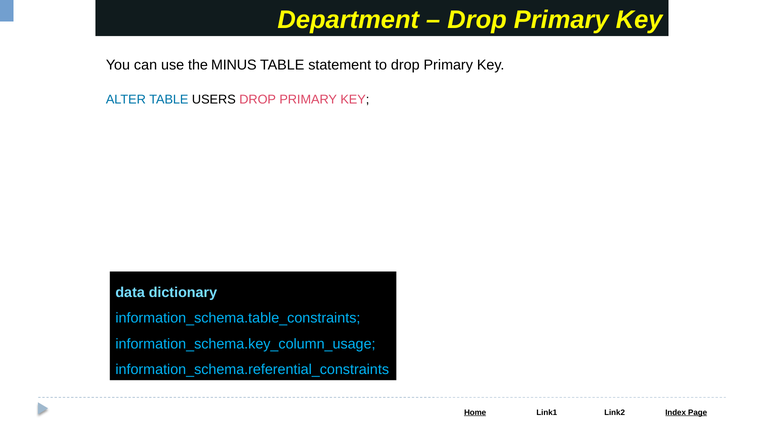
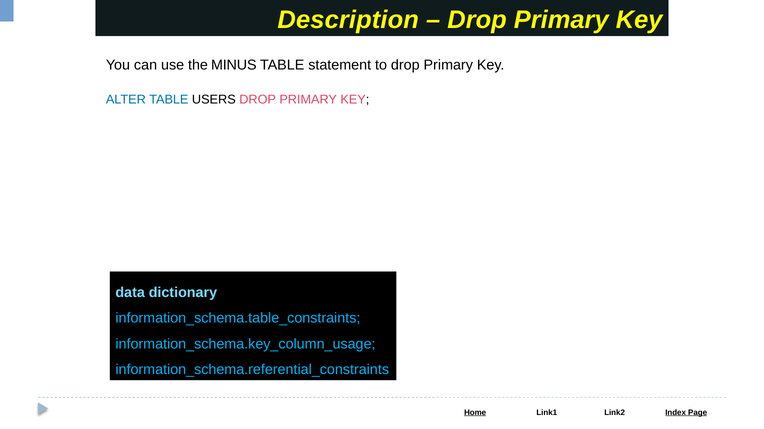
Department: Department -> Description
